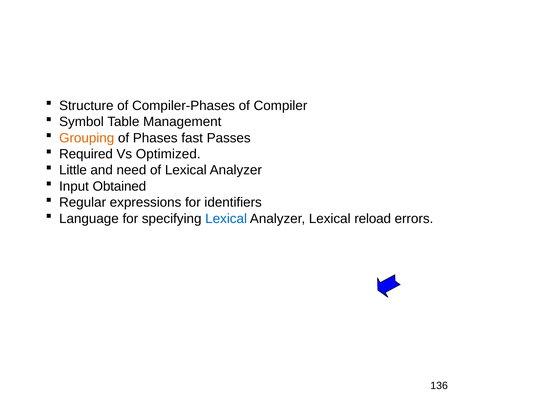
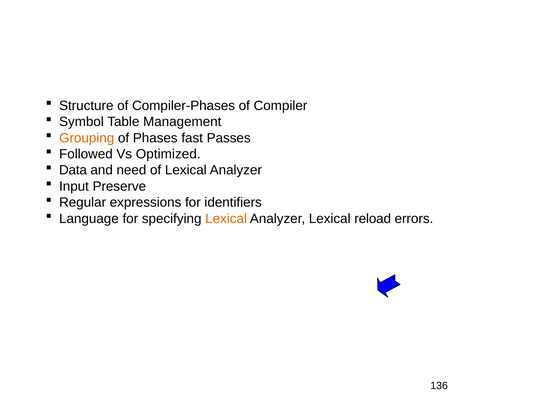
Required: Required -> Followed
Little: Little -> Data
Obtained: Obtained -> Preserve
Lexical at (226, 218) colour: blue -> orange
